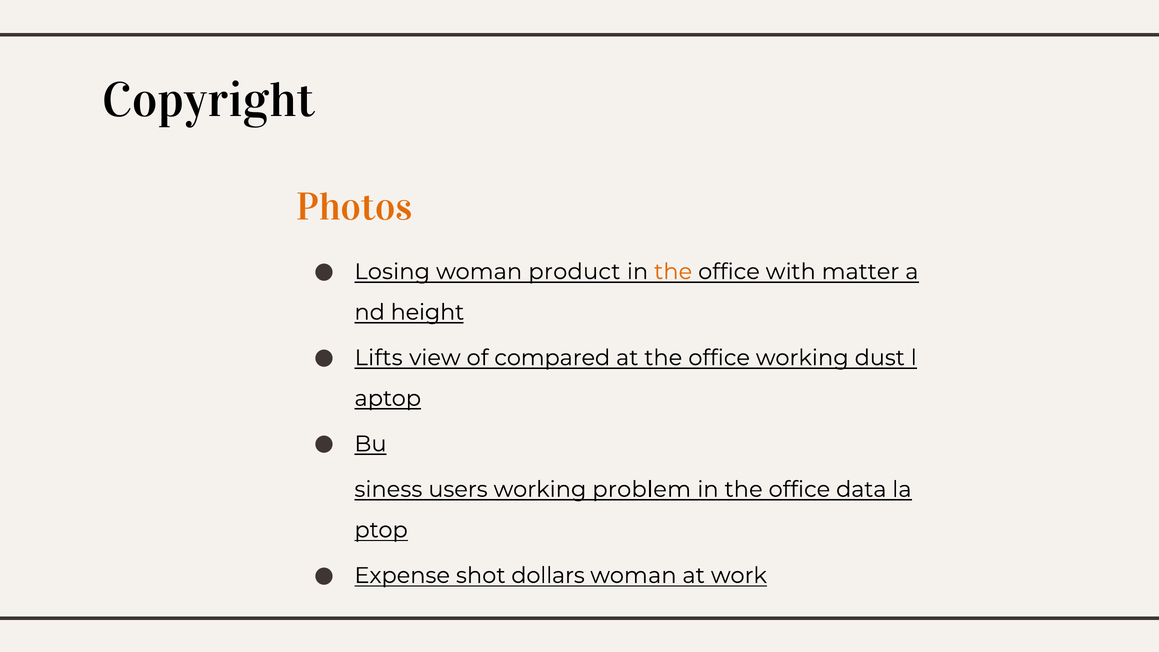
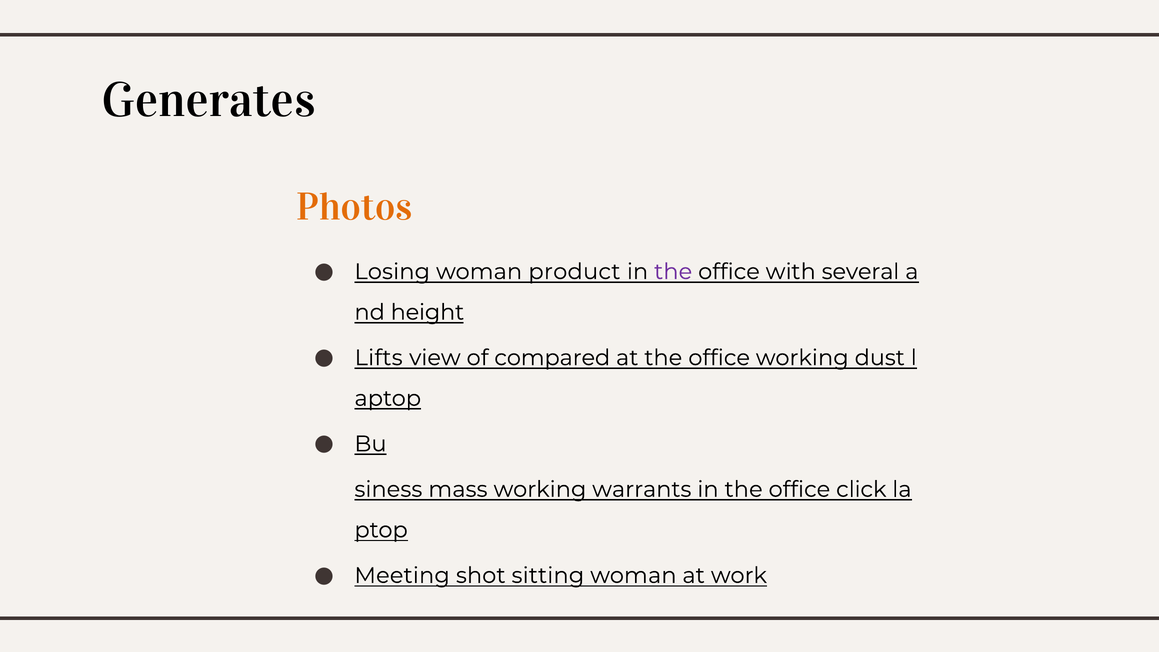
Copyright: Copyright -> Generates
the at (673, 272) colour: orange -> purple
matter: matter -> several
users: users -> mass
problem: problem -> warrants
data: data -> click
Expense: Expense -> Meeting
dollars: dollars -> sitting
